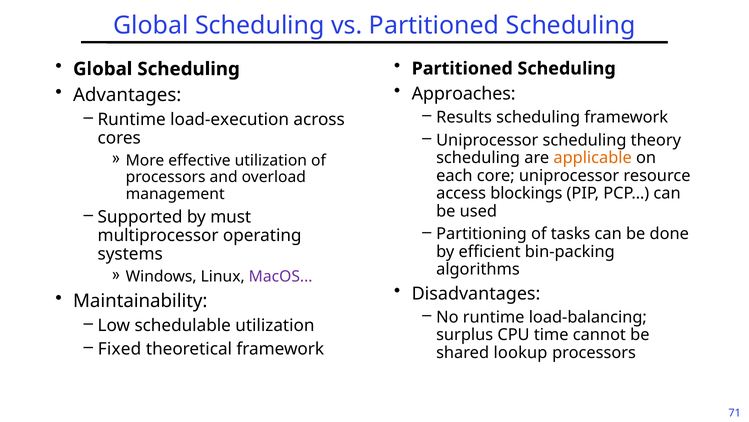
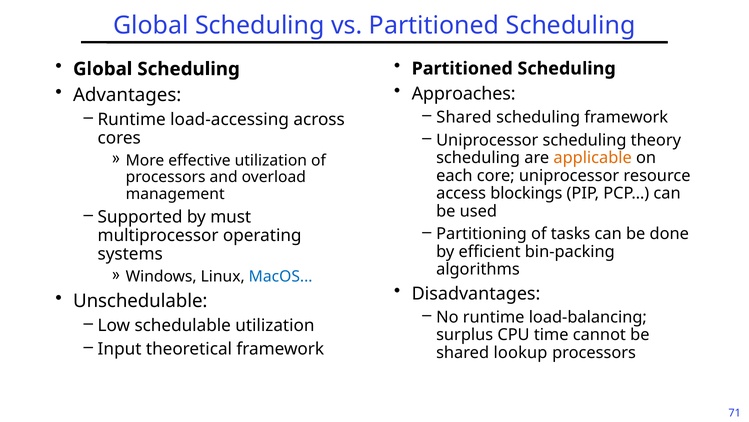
Results at (464, 117): Results -> Shared
load-execution: load-execution -> load-accessing
MacOS colour: purple -> blue
Maintainability: Maintainability -> Unschedulable
Fixed: Fixed -> Input
